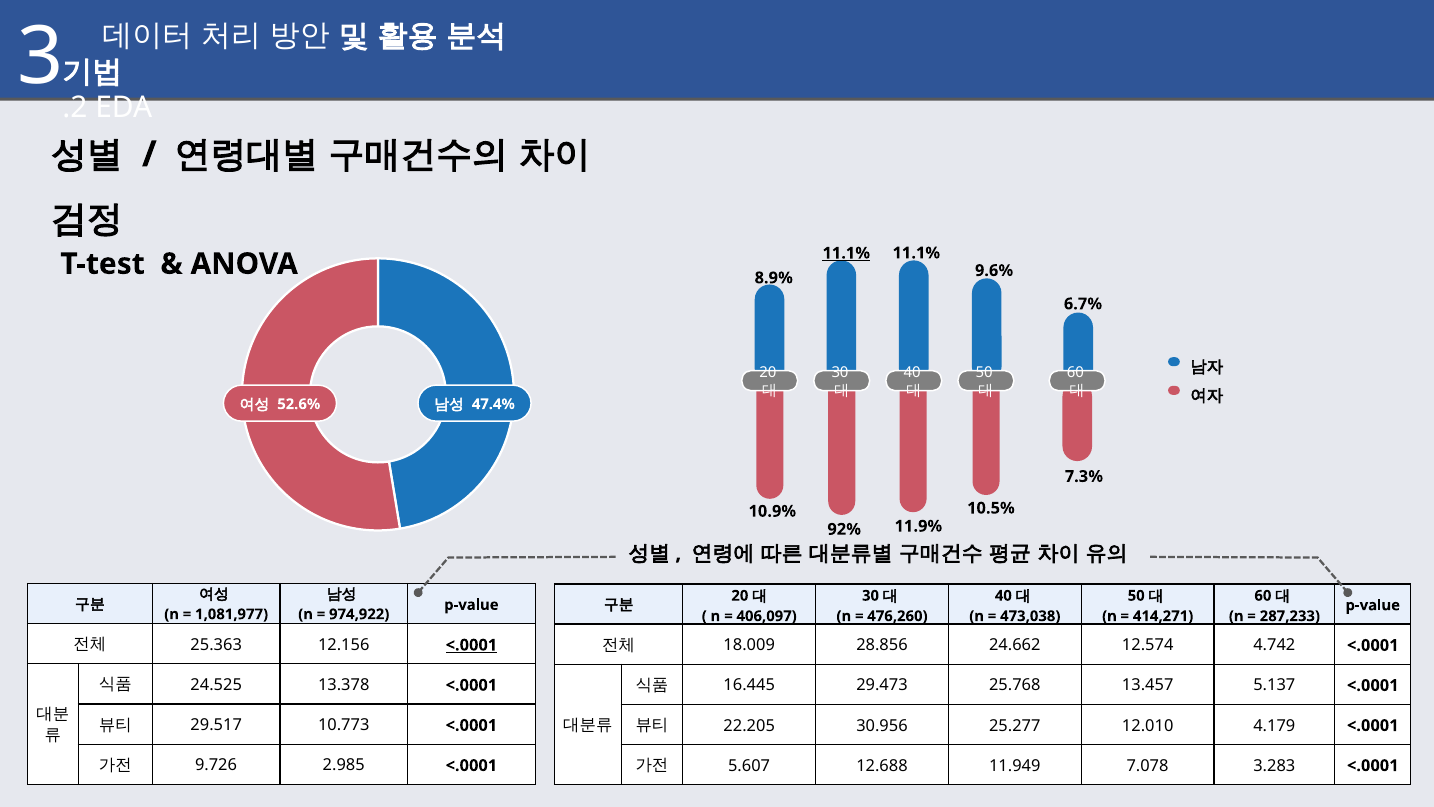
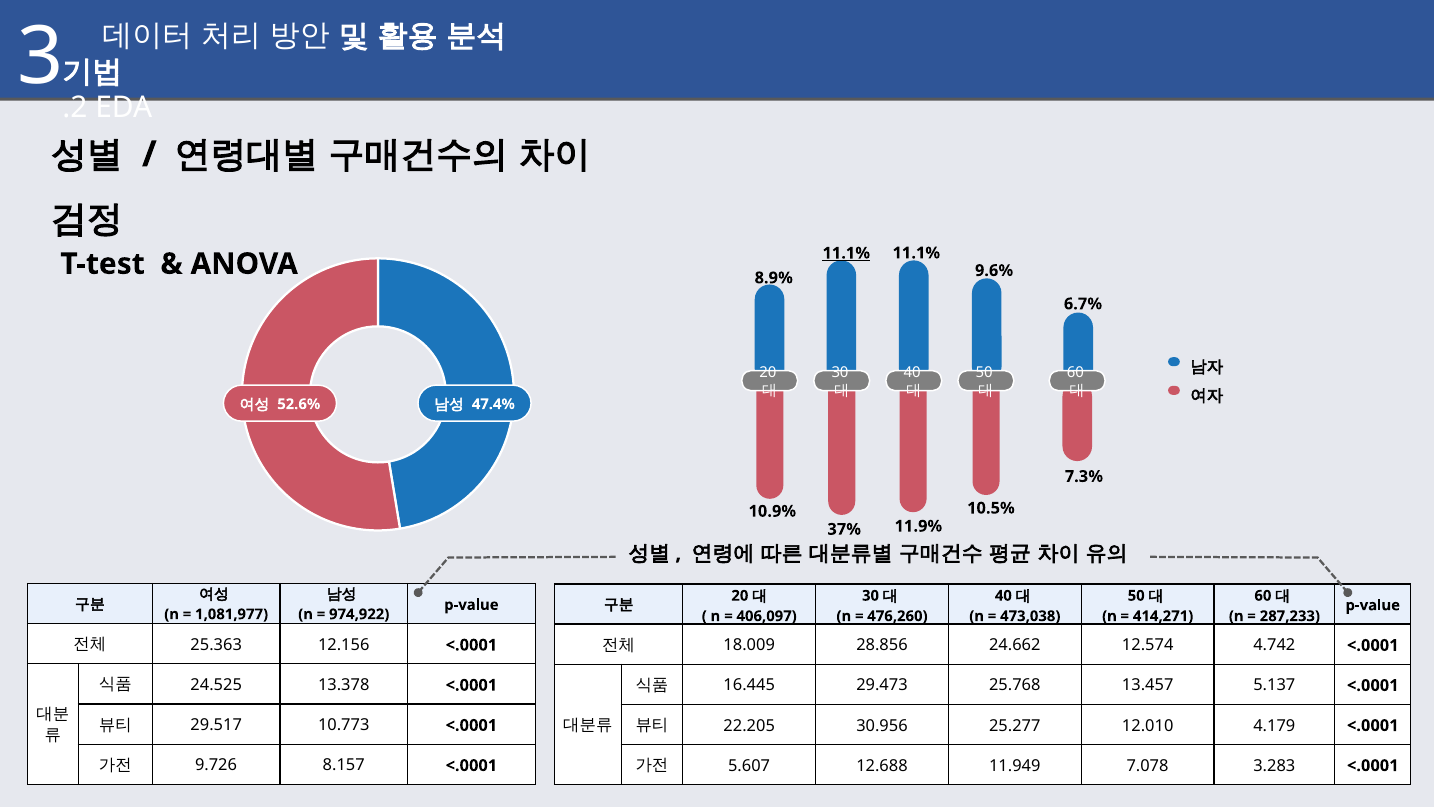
92%: 92% -> 37%
<.0001 at (471, 645) underline: present -> none
2.985: 2.985 -> 8.157
